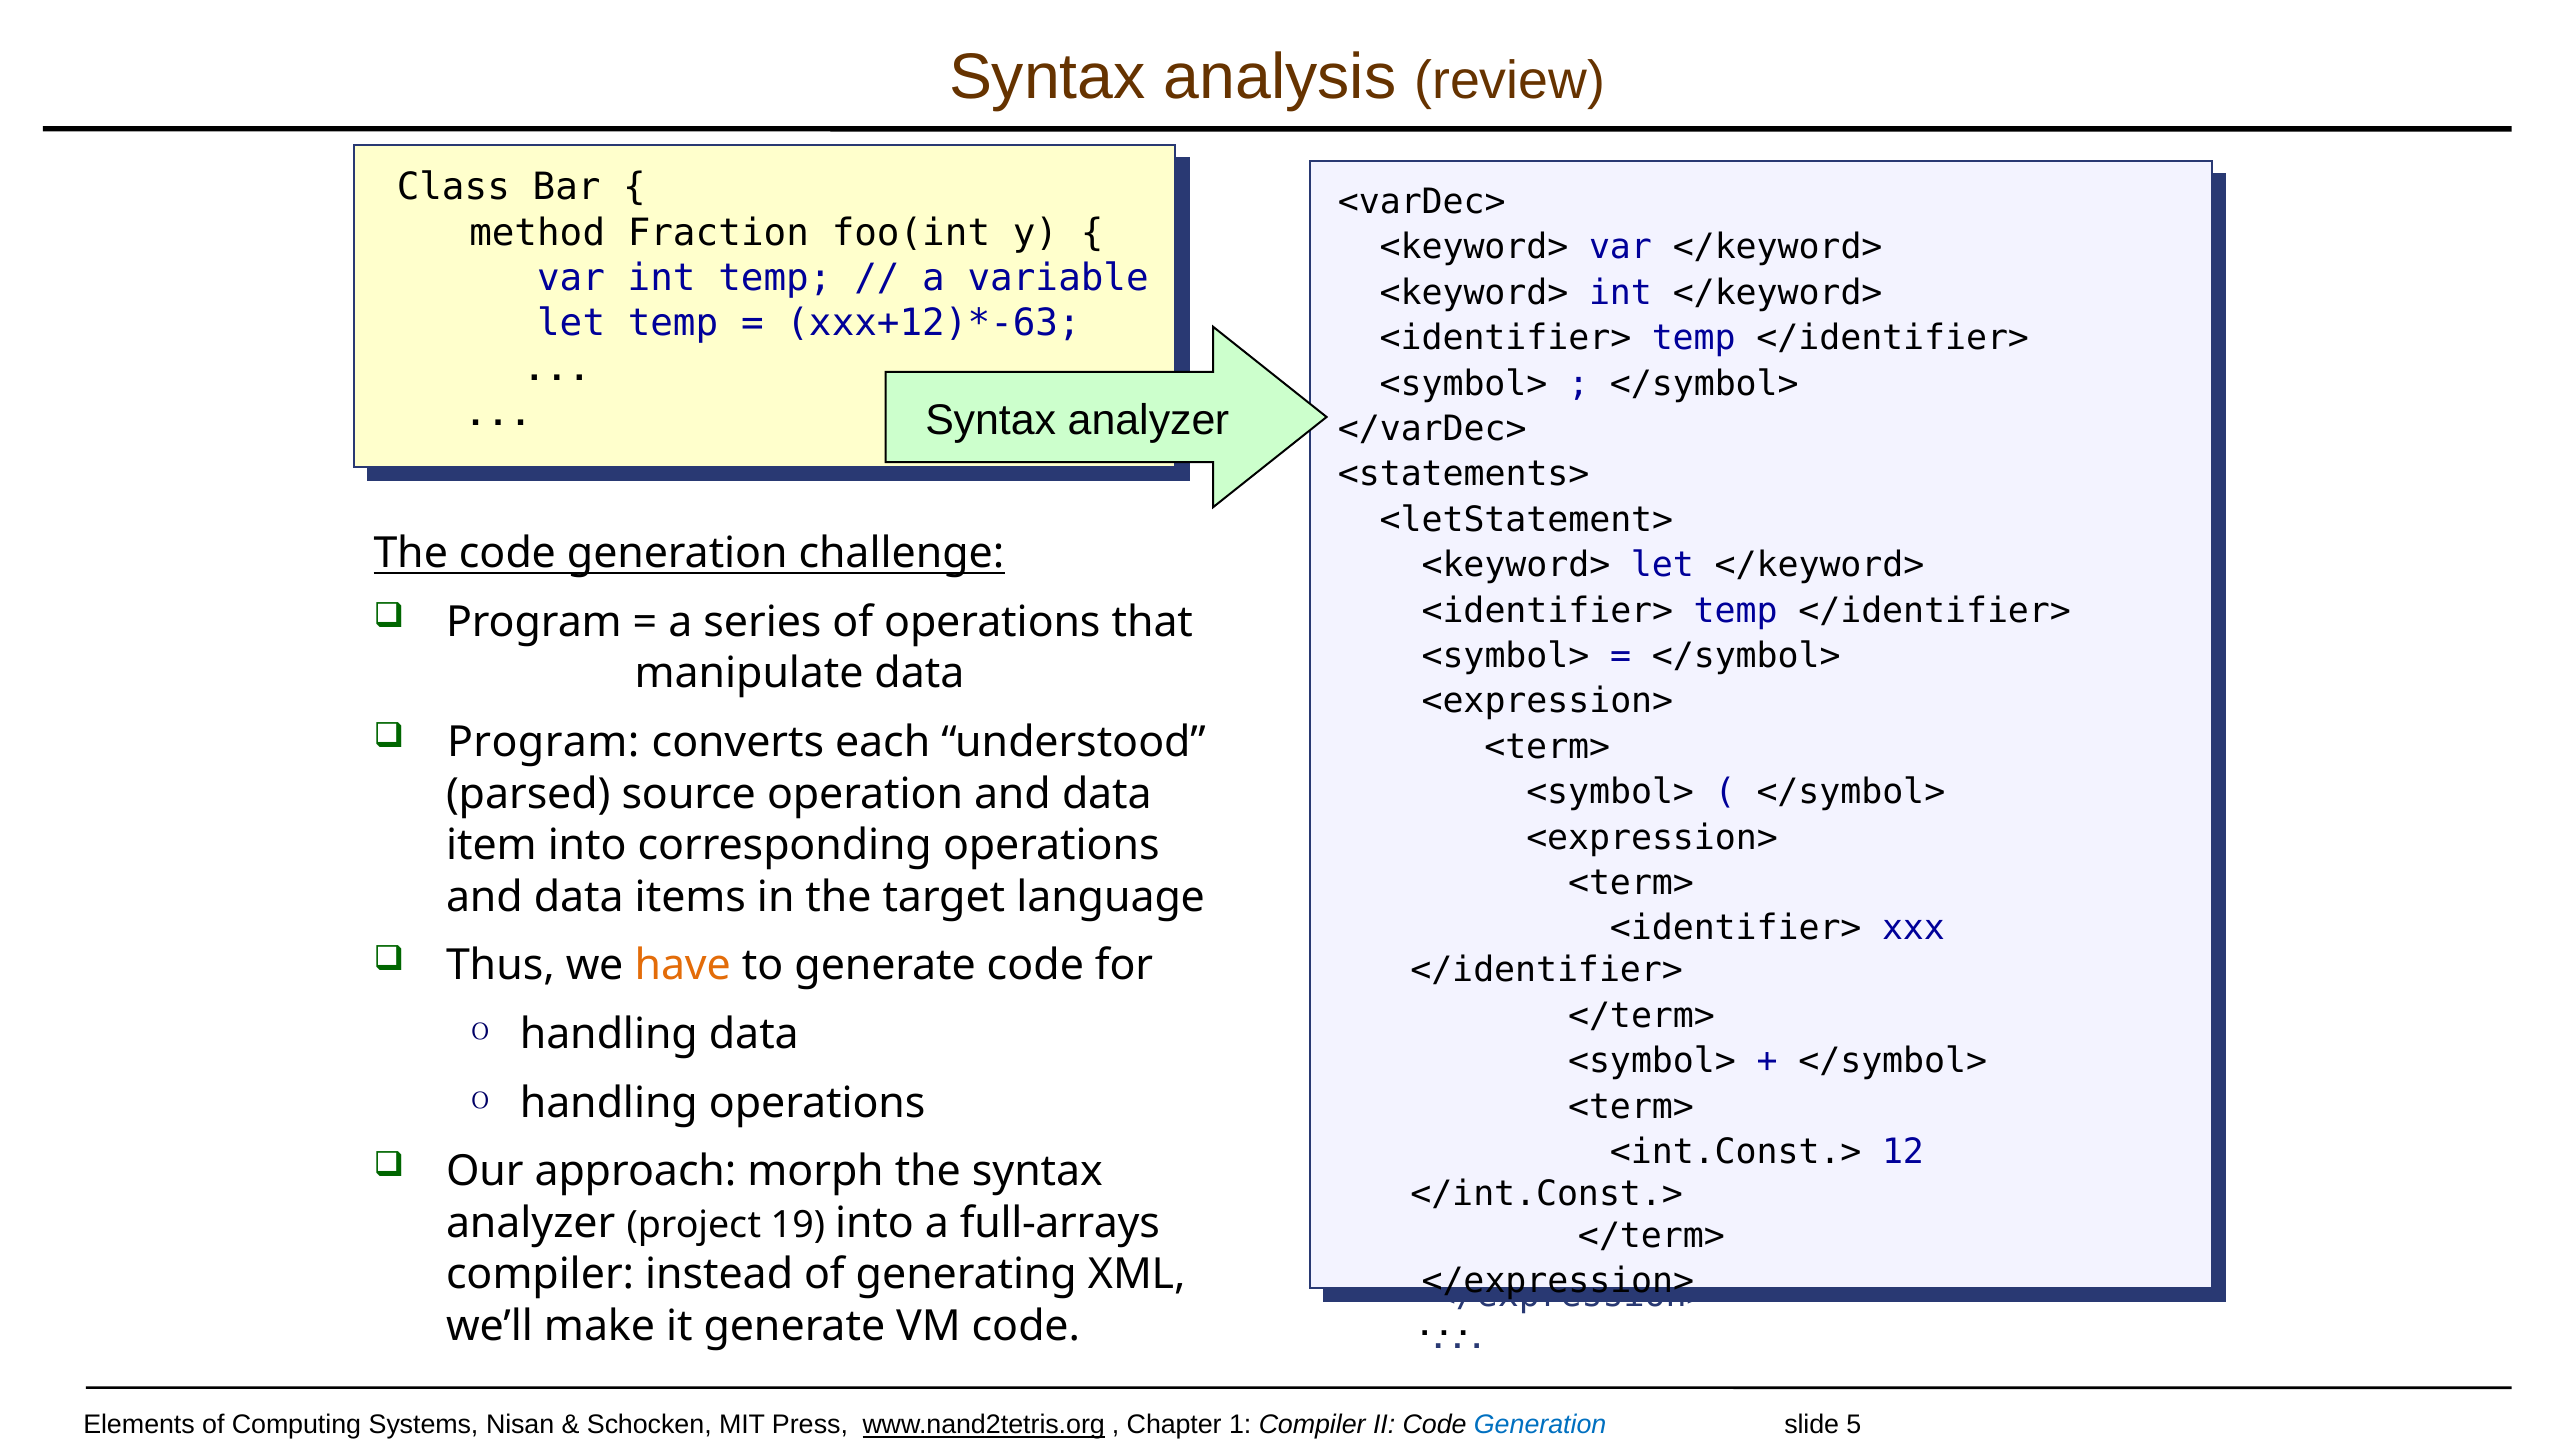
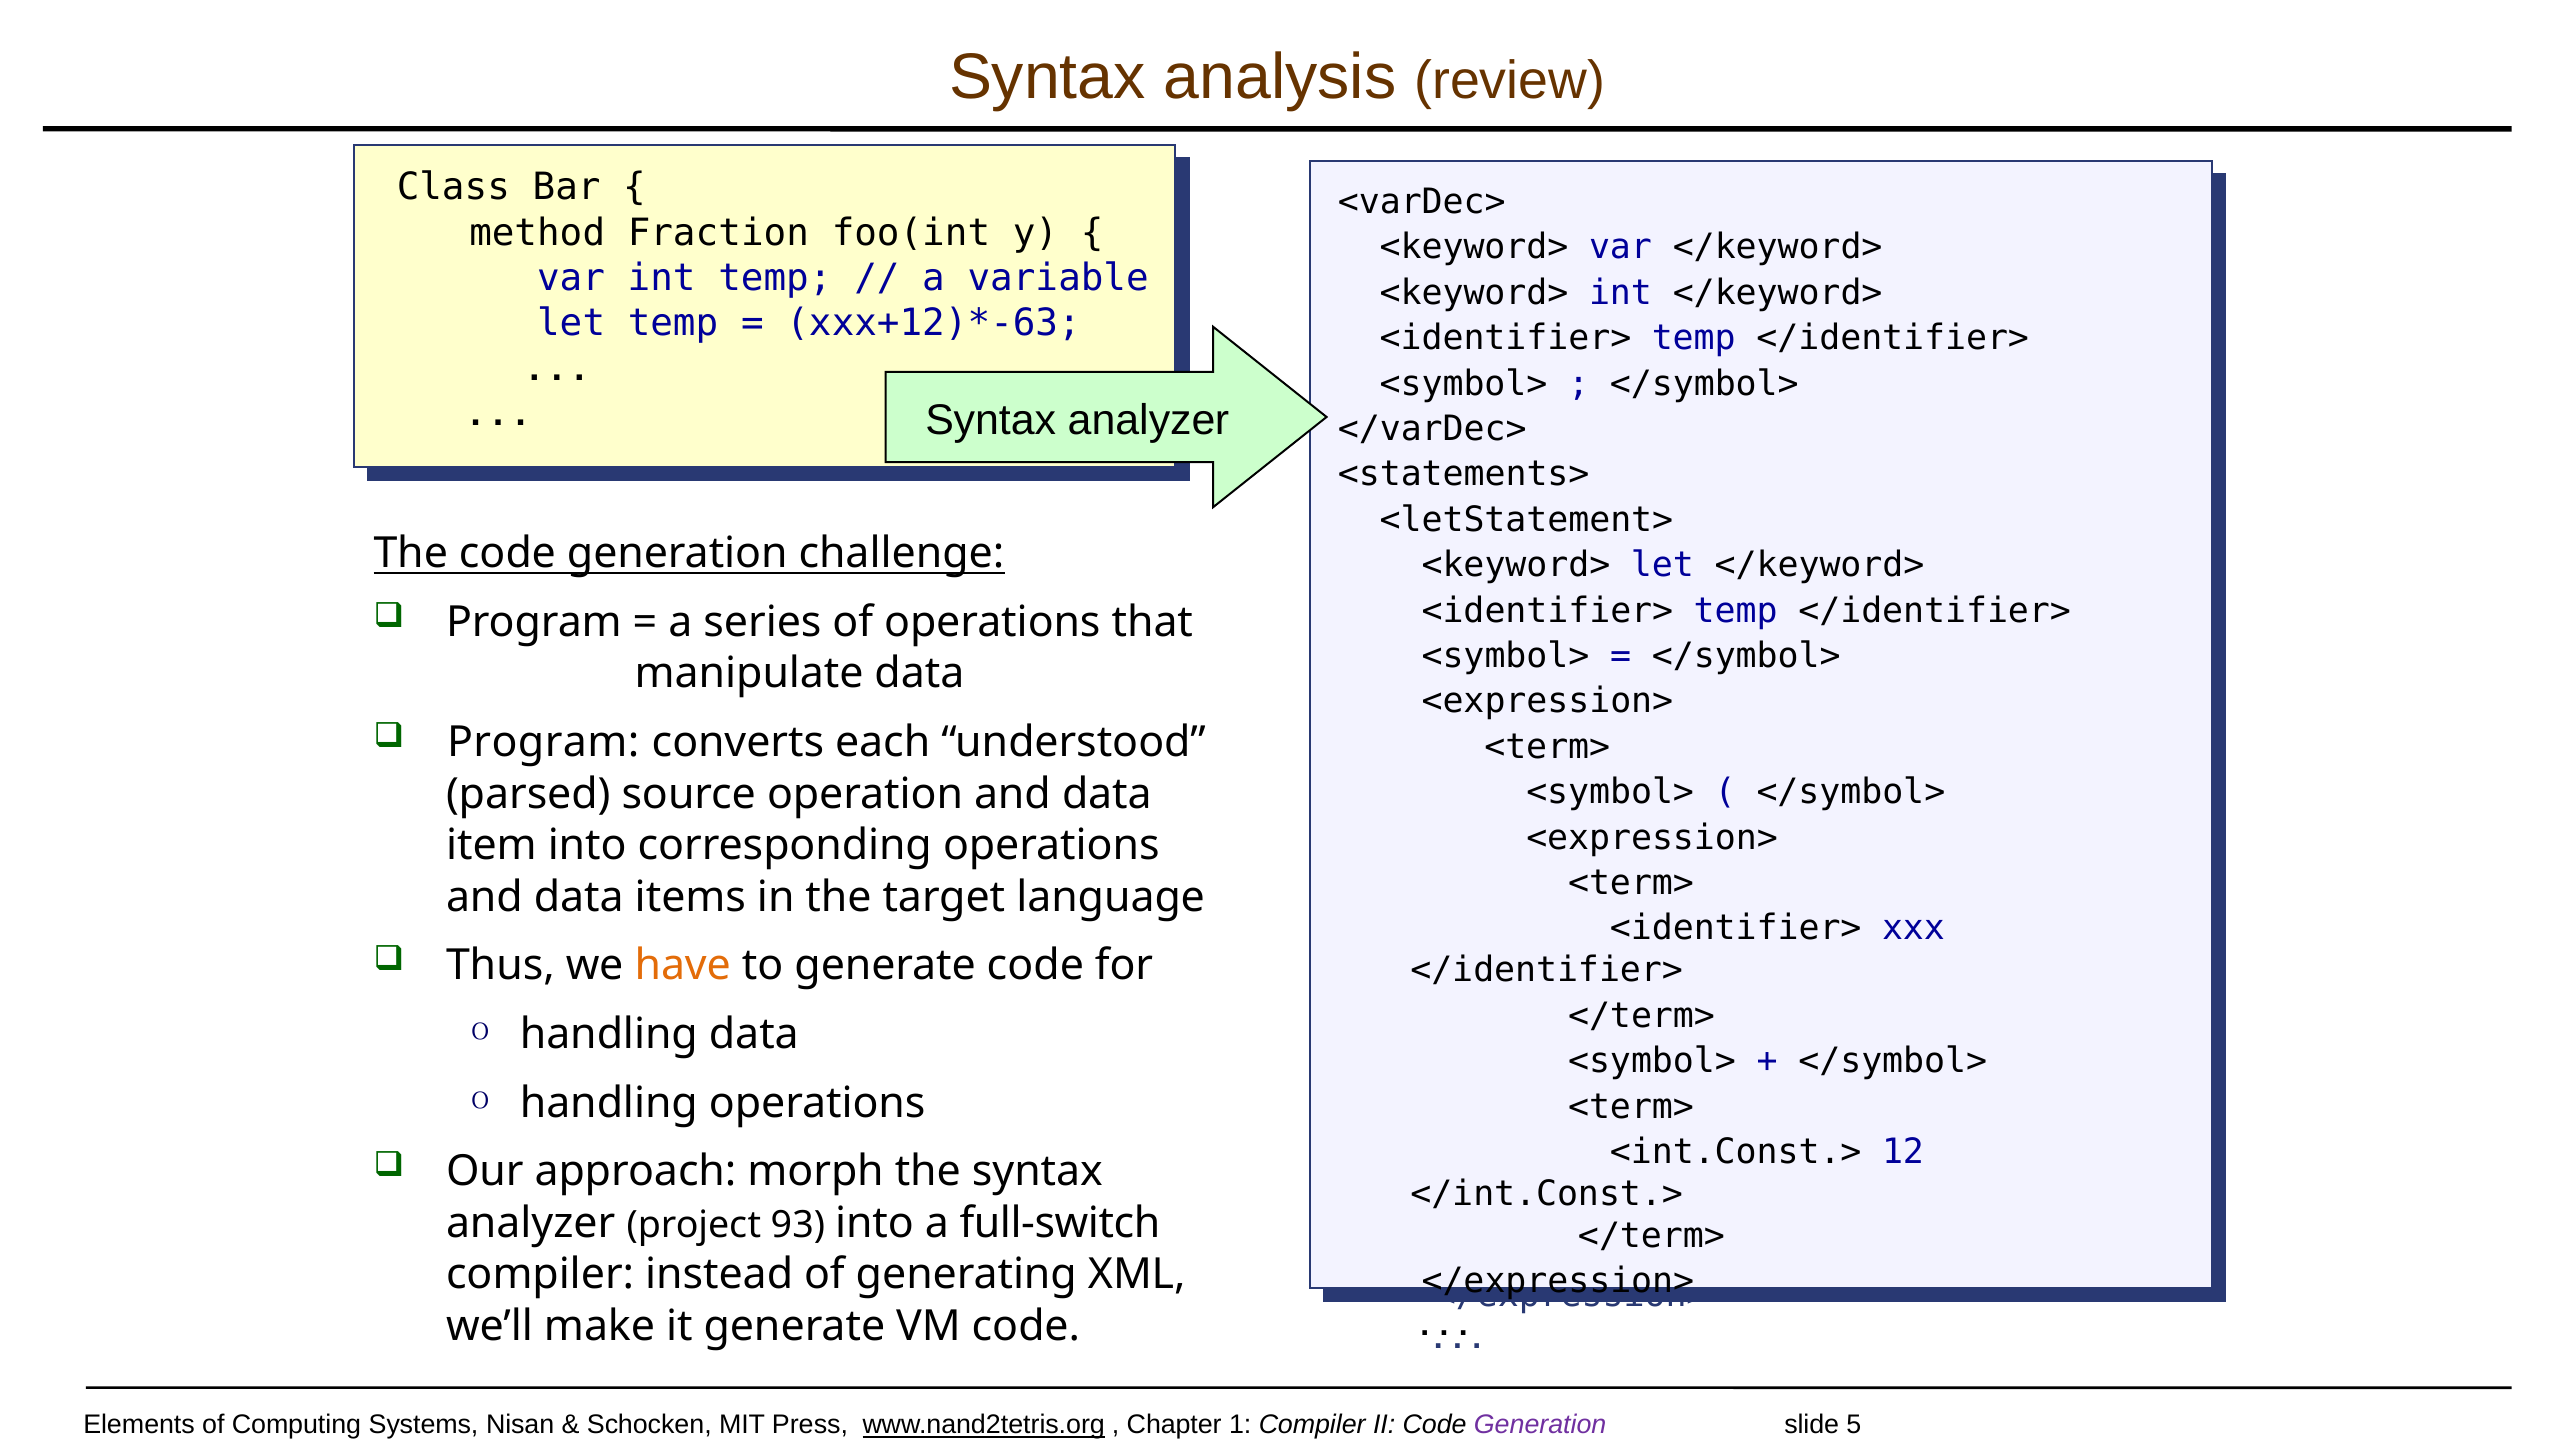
19: 19 -> 93
full-arrays: full-arrays -> full-switch
Generation at (1540, 1425) colour: blue -> purple
